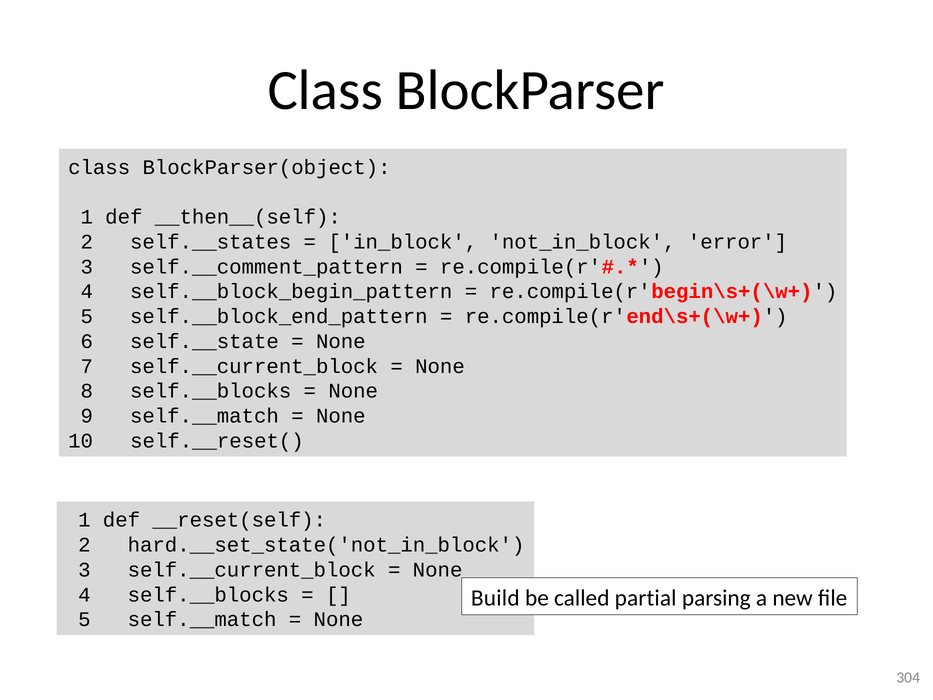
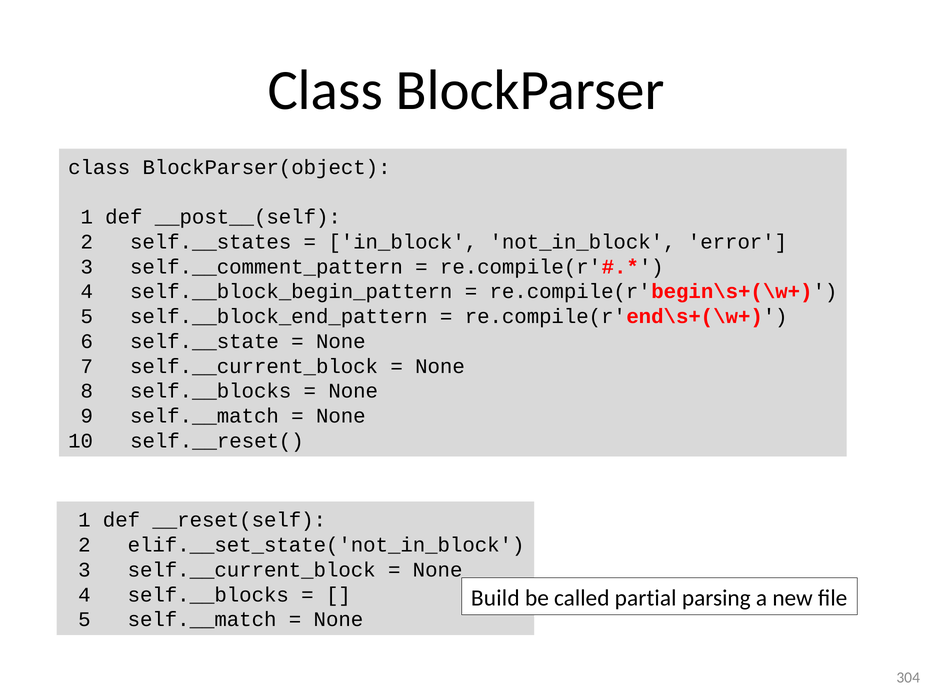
__then__(self: __then__(self -> __post__(self
hard.__set_state('not_in_block: hard.__set_state('not_in_block -> elif.__set_state('not_in_block
